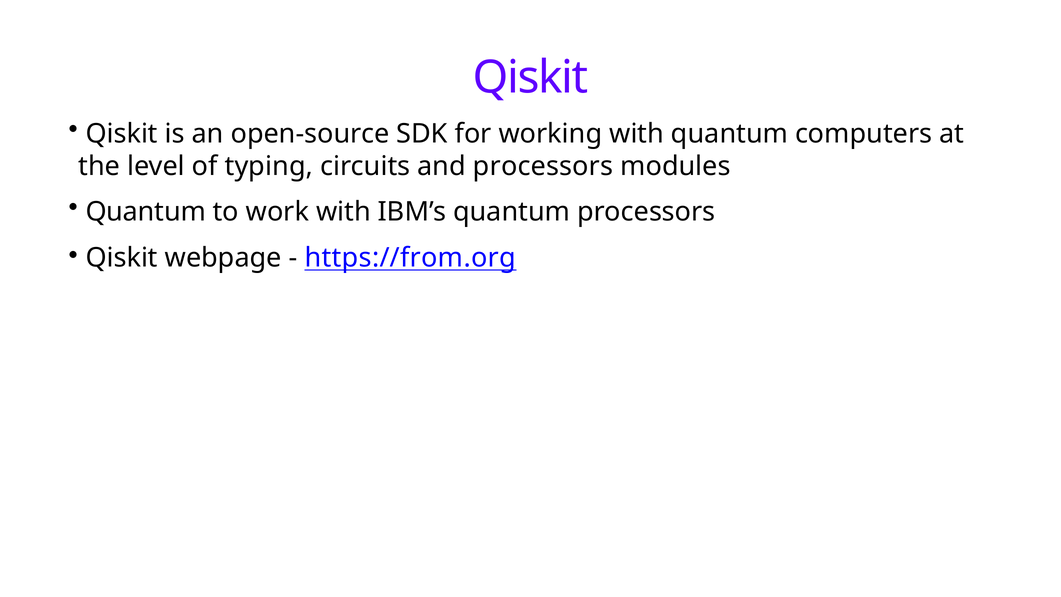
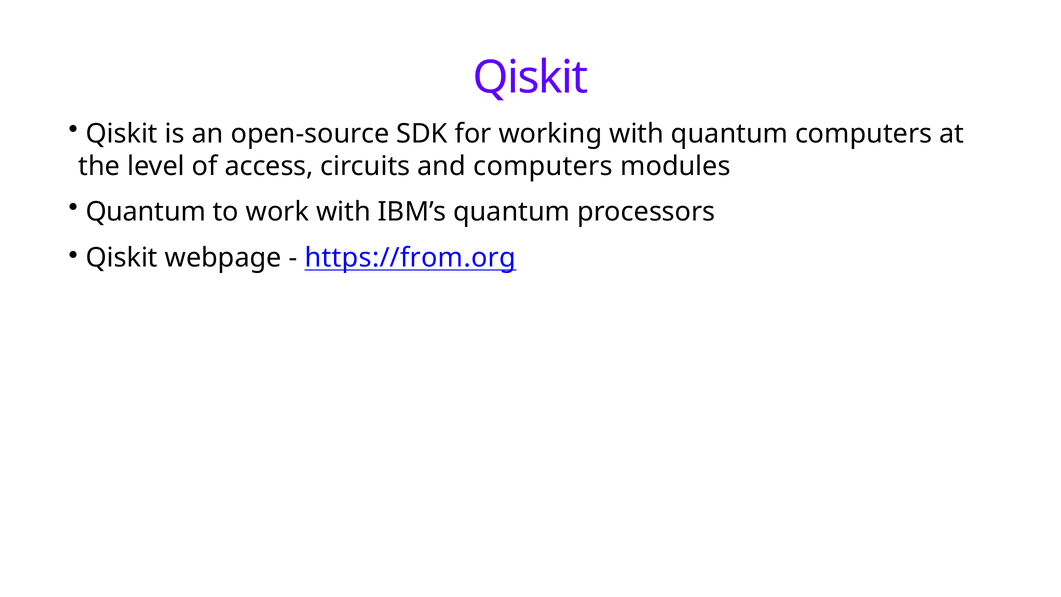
typing: typing -> access
and processors: processors -> computers
